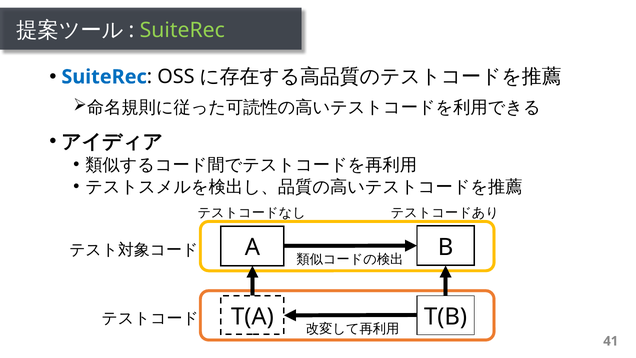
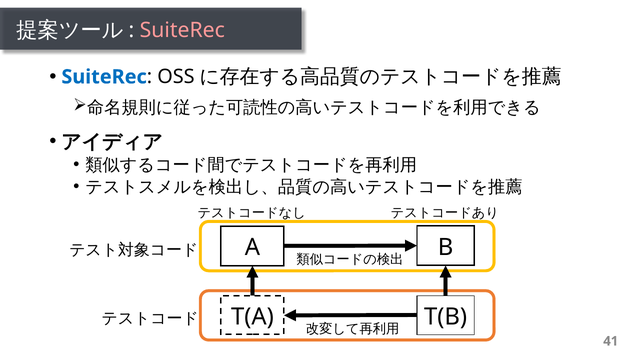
SuiteRec at (182, 30) colour: light green -> pink
